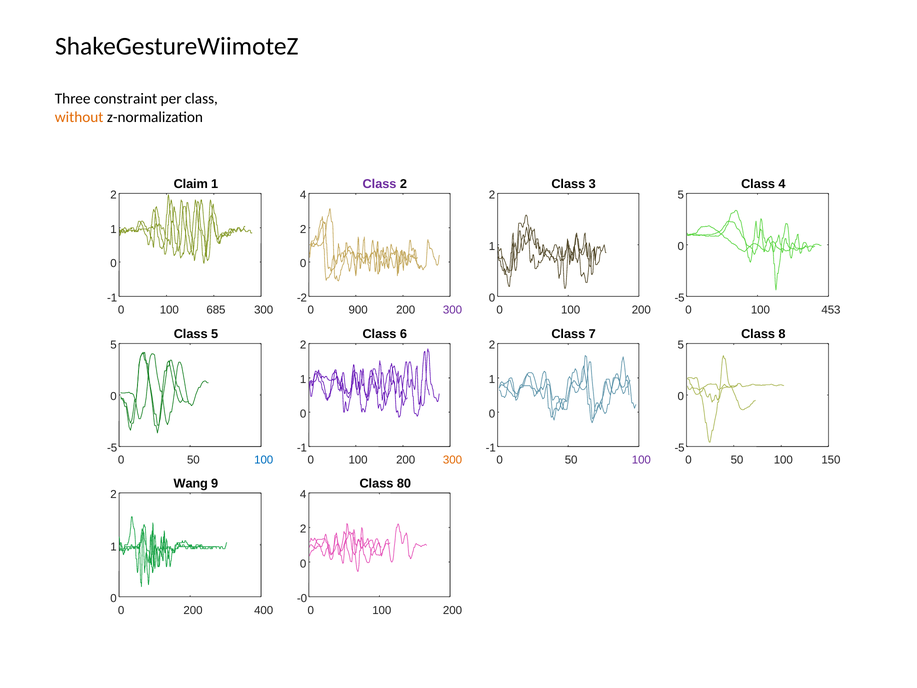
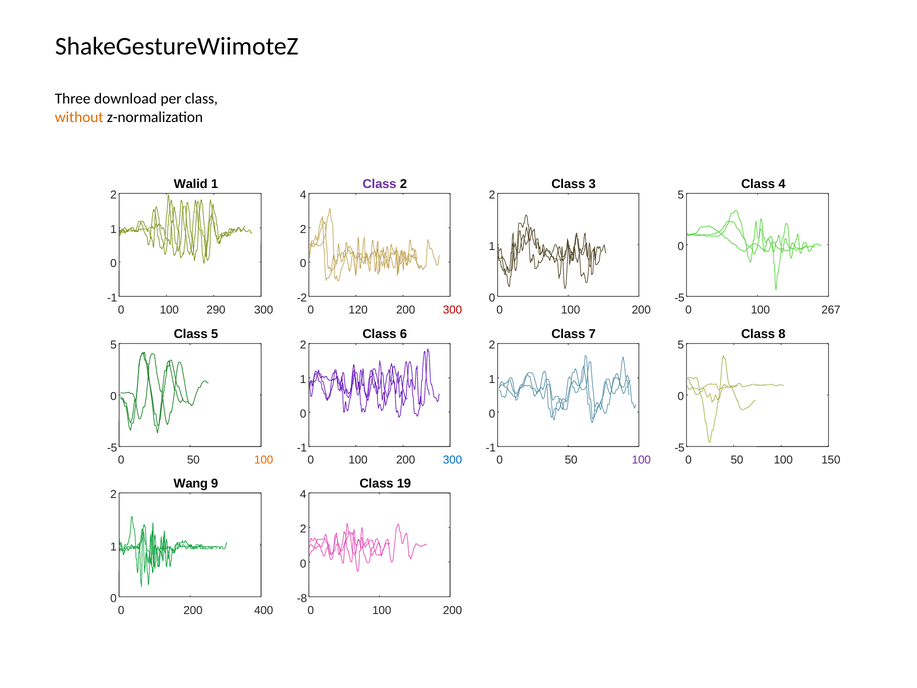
constraint: constraint -> download
Claim: Claim -> Walid
685: 685 -> 290
900: 900 -> 120
300 at (453, 310) colour: purple -> red
453: 453 -> 267
100 at (264, 460) colour: blue -> orange
300 at (453, 460) colour: orange -> blue
80: 80 -> 19
-0: -0 -> -8
